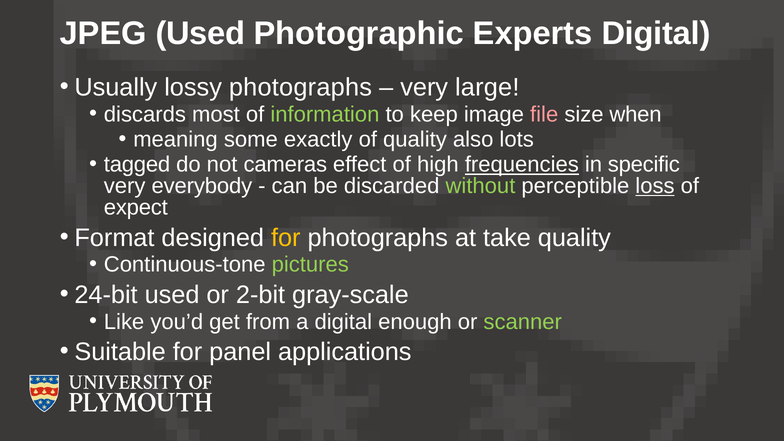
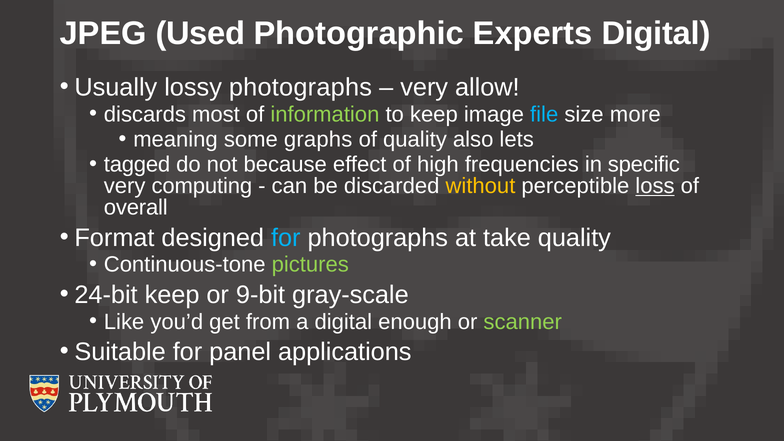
large: large -> allow
file colour: pink -> light blue
when: when -> more
exactly: exactly -> graphs
lots: lots -> lets
cameras: cameras -> because
frequencies underline: present -> none
everybody: everybody -> computing
without colour: light green -> yellow
expect: expect -> overall
for at (286, 238) colour: yellow -> light blue
used at (172, 295): used -> keep
2-bit: 2-bit -> 9-bit
